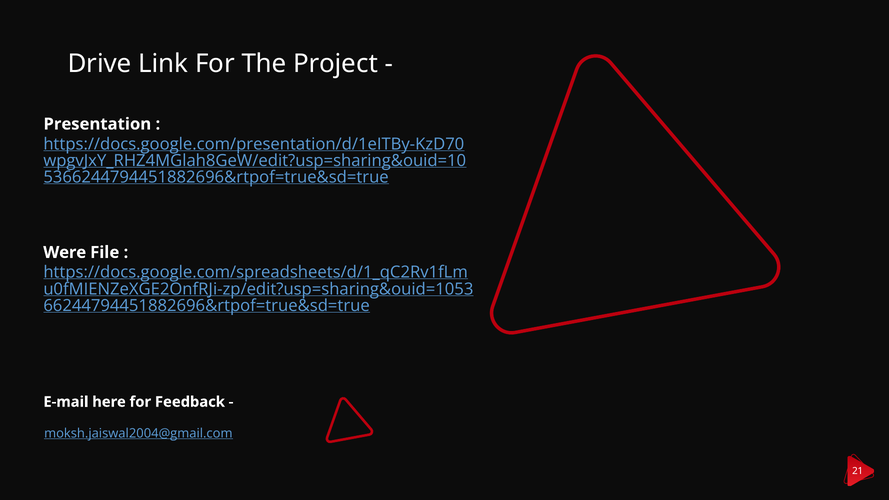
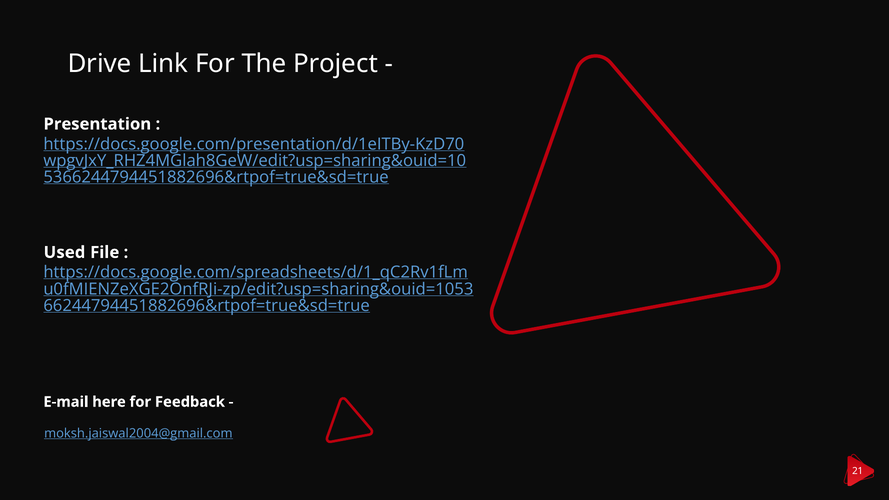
Were: Were -> Used
